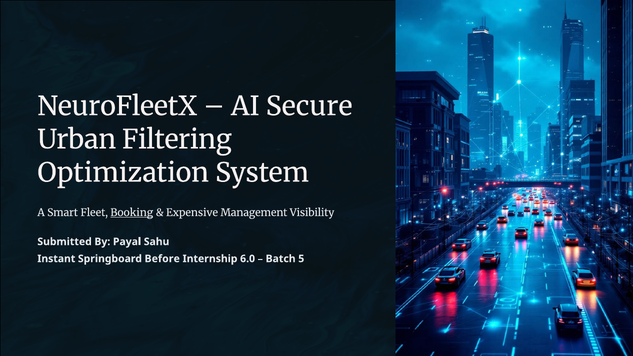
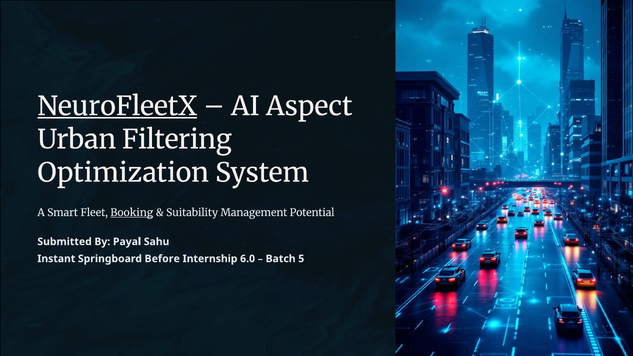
NeuroFleetX underline: none -> present
Secure: Secure -> Aspect
Expensive: Expensive -> Suitability
Visibility: Visibility -> Potential
